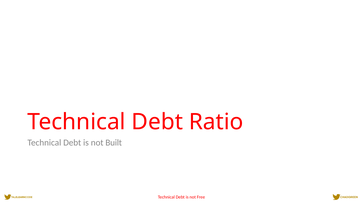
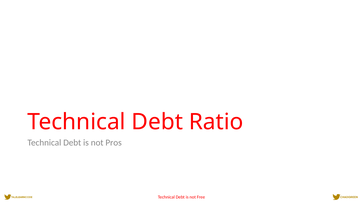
Built: Built -> Pros
